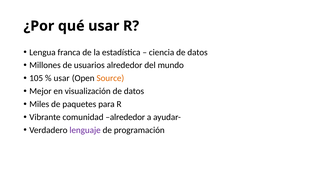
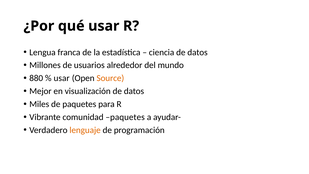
105: 105 -> 880
comunidad alrededor: alrededor -> paquetes
lenguaje colour: purple -> orange
